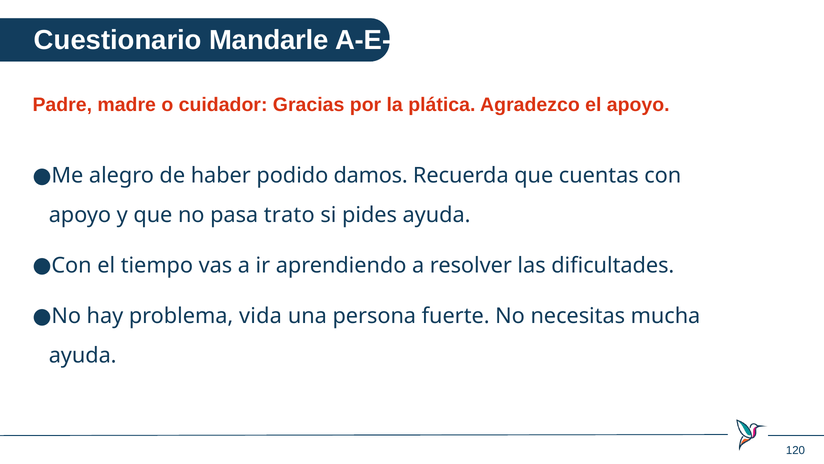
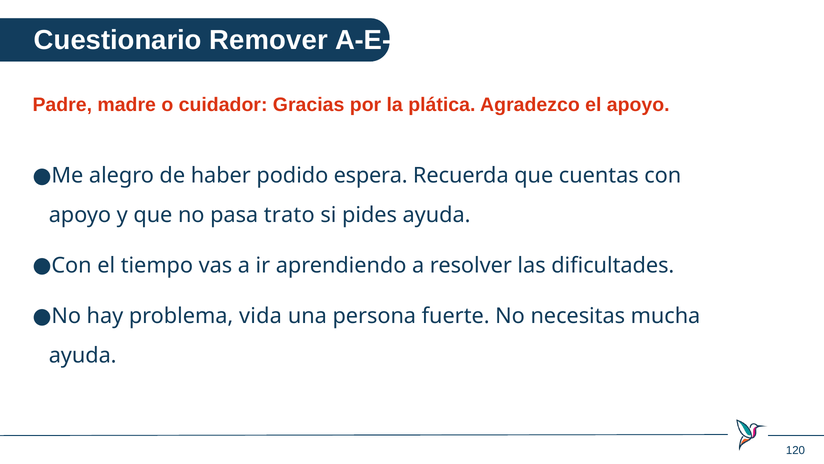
Mandarle: Mandarle -> Remover
damos: damos -> espera
